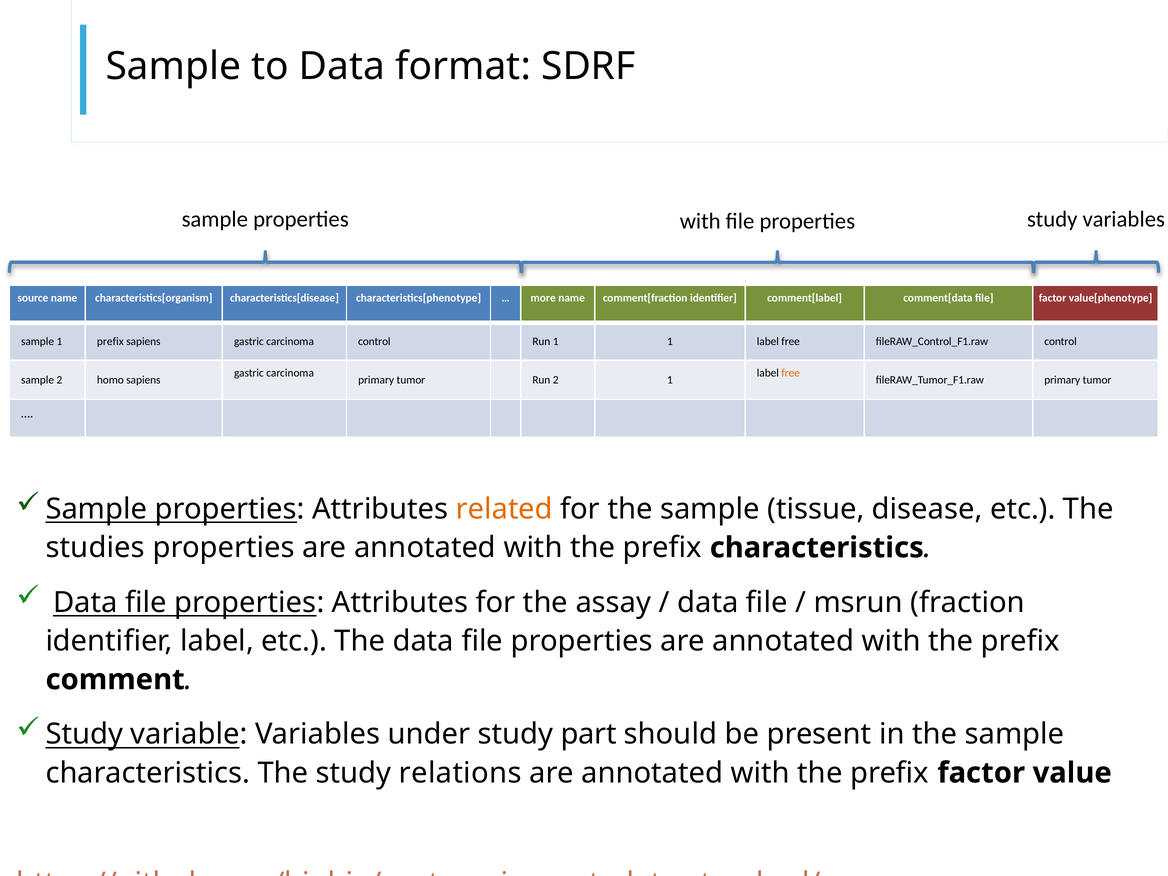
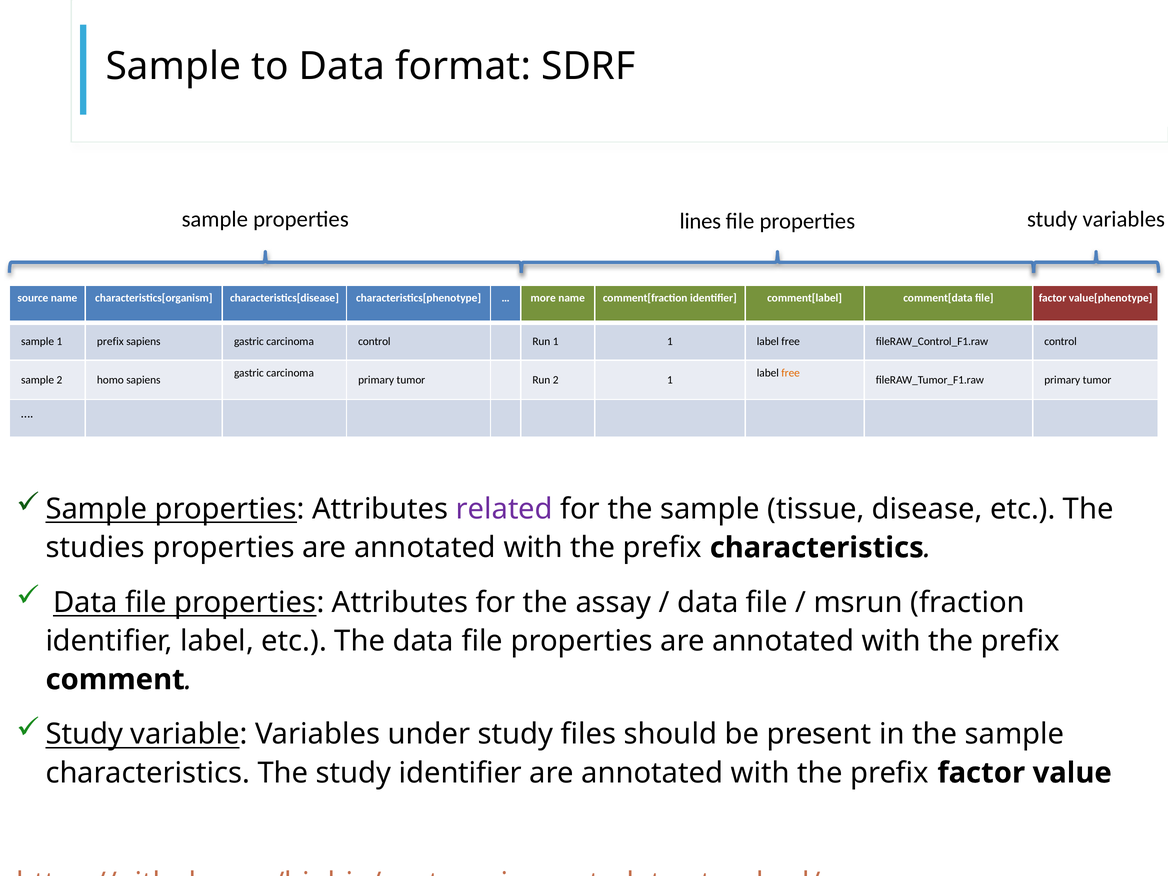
properties with: with -> lines
related colour: orange -> purple
part: part -> files
study relations: relations -> identifier
